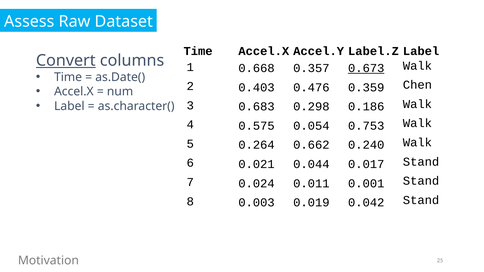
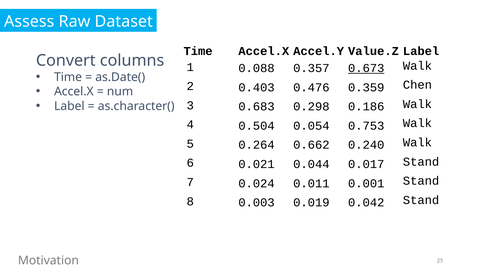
Label.Z: Label.Z -> Value.Z
Convert underline: present -> none
0.668: 0.668 -> 0.088
0.575: 0.575 -> 0.504
